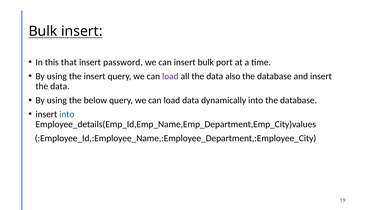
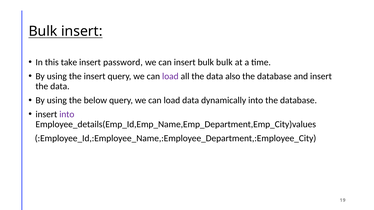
that: that -> take
bulk port: port -> bulk
into at (67, 114) colour: blue -> purple
